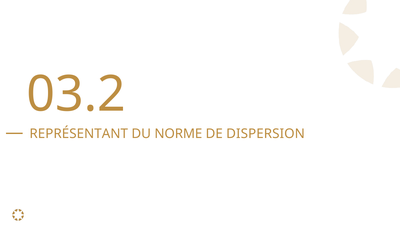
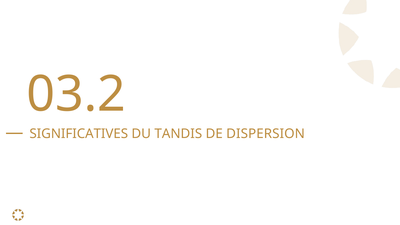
REPRÉSENTANT: REPRÉSENTANT -> SIGNIFICATIVES
NORME: NORME -> TANDIS
